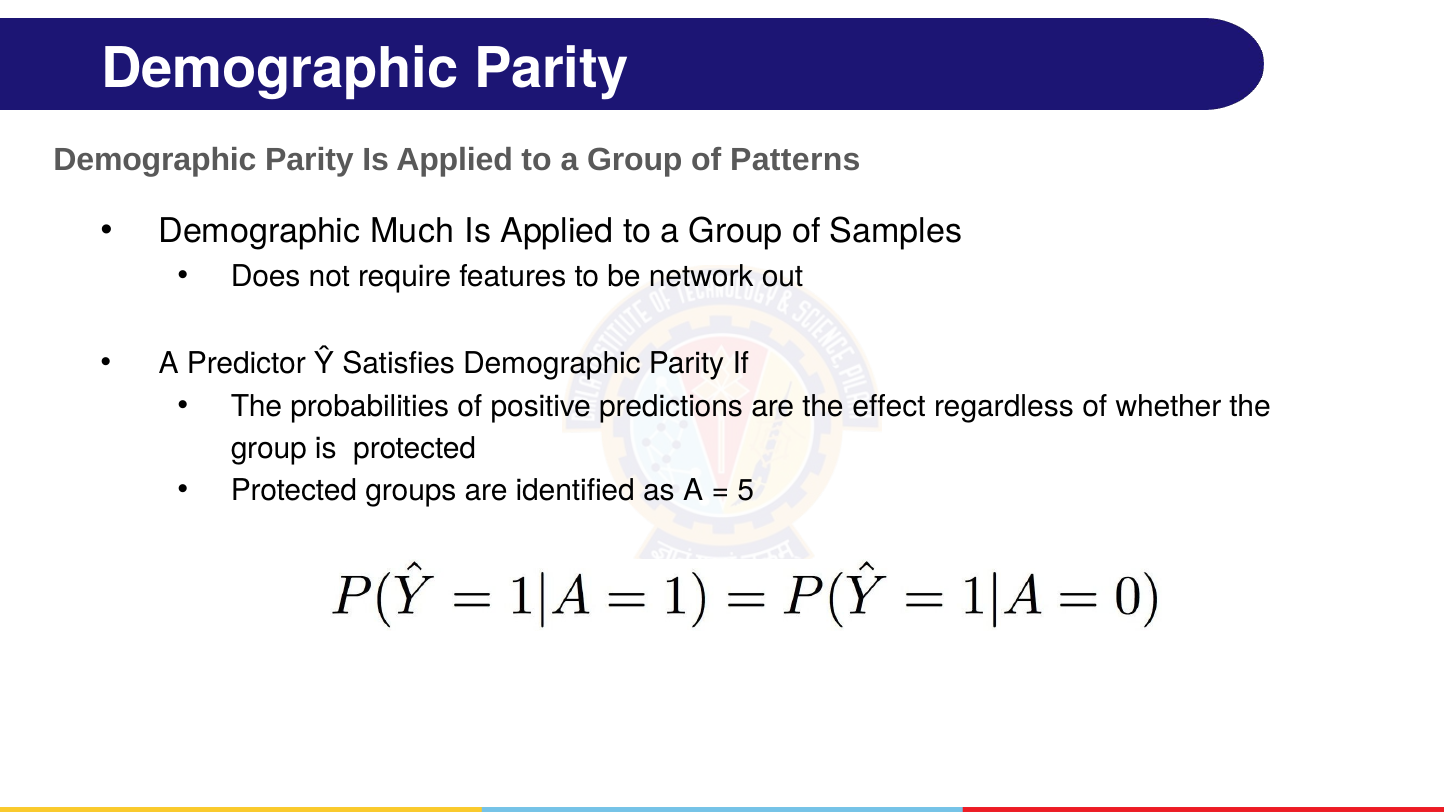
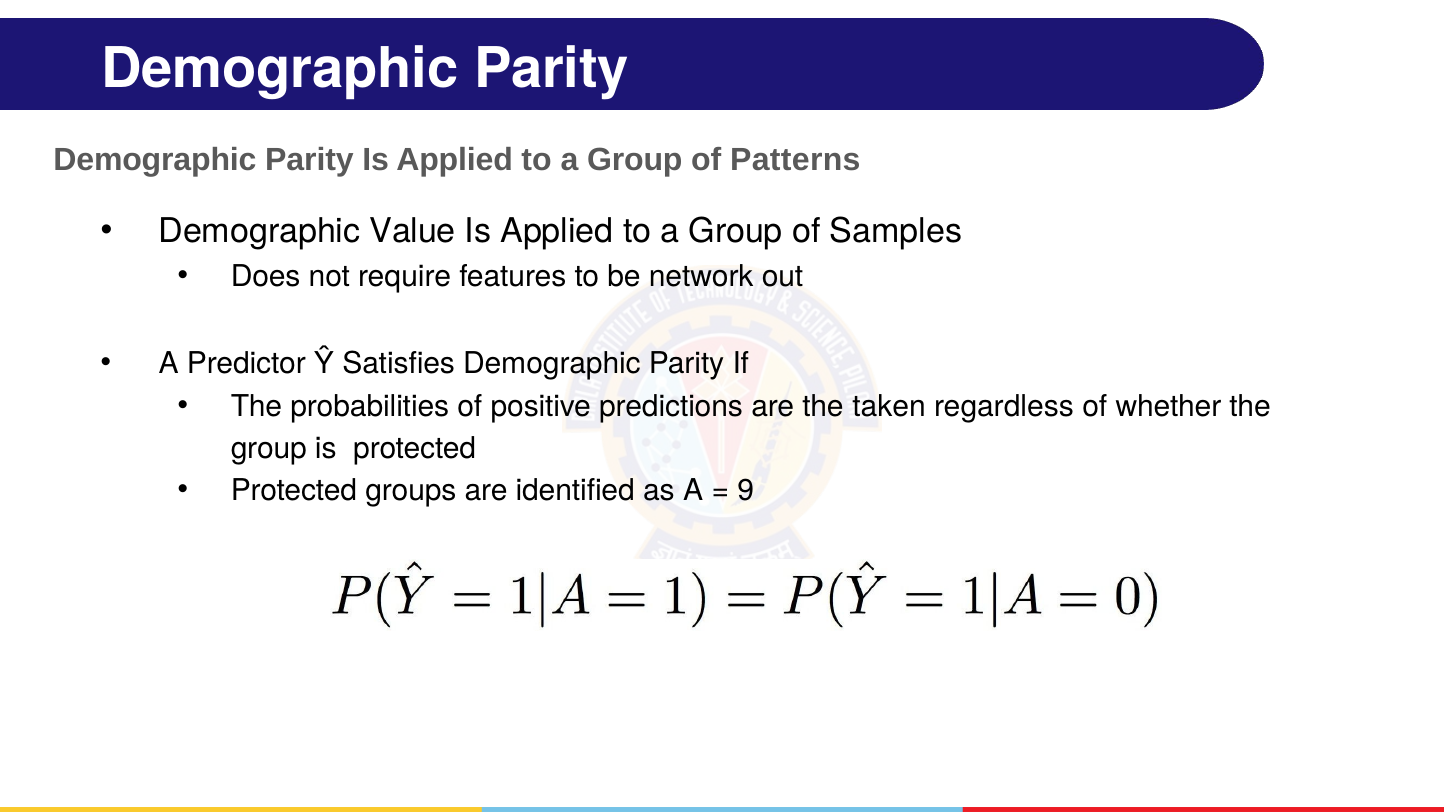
Much: Much -> Value
effect: effect -> taken
5: 5 -> 9
